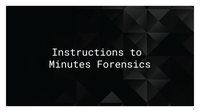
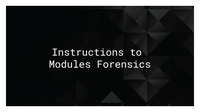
Minutes: Minutes -> Modules
